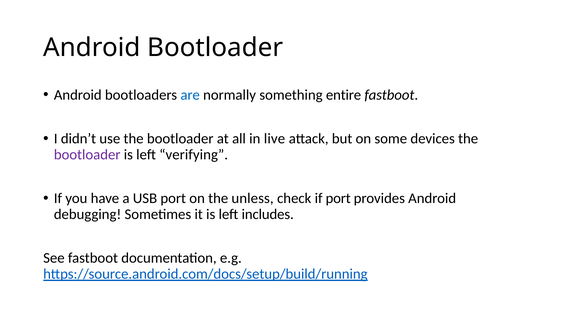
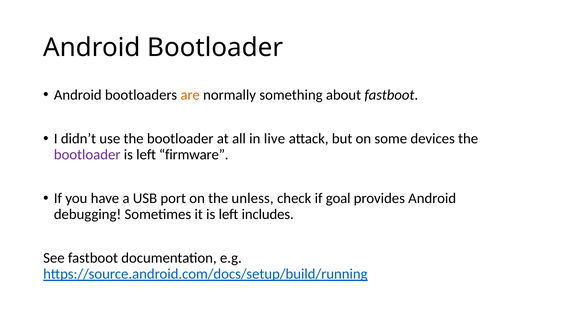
are colour: blue -> orange
entire: entire -> about
verifying: verifying -> firmware
if port: port -> goal
